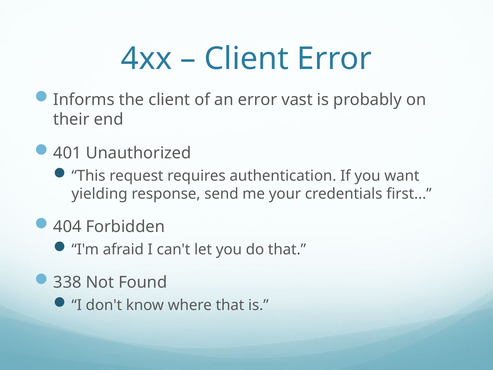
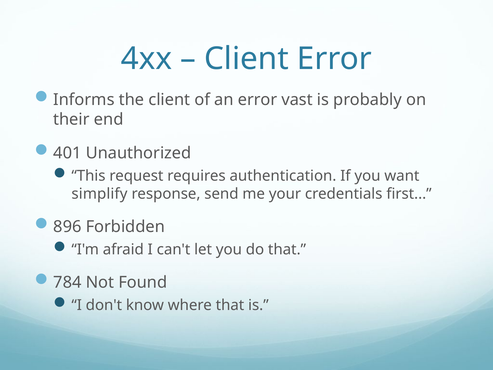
yielding: yielding -> simplify
404: 404 -> 896
338: 338 -> 784
